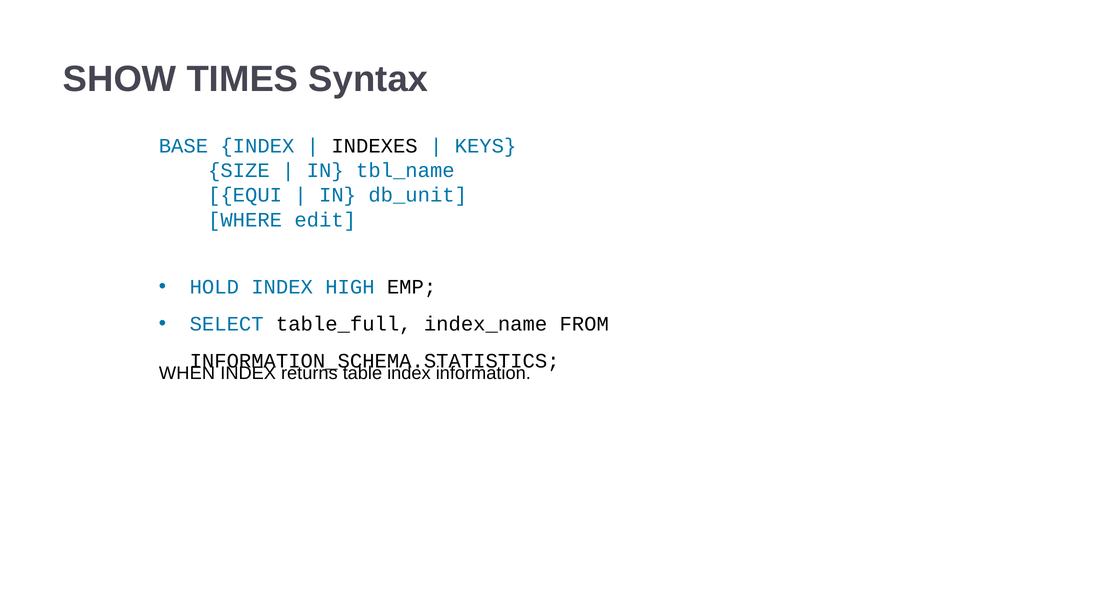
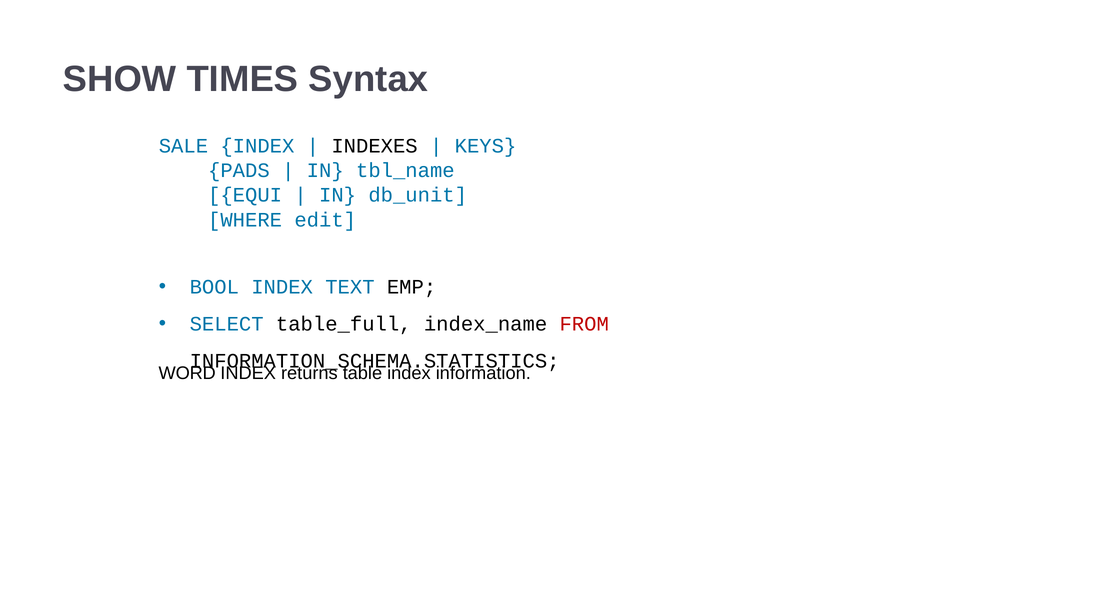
BASE: BASE -> SALE
SIZE: SIZE -> PADS
HOLD: HOLD -> BOOL
HIGH: HIGH -> TEXT
FROM colour: black -> red
WHEN: WHEN -> WORD
